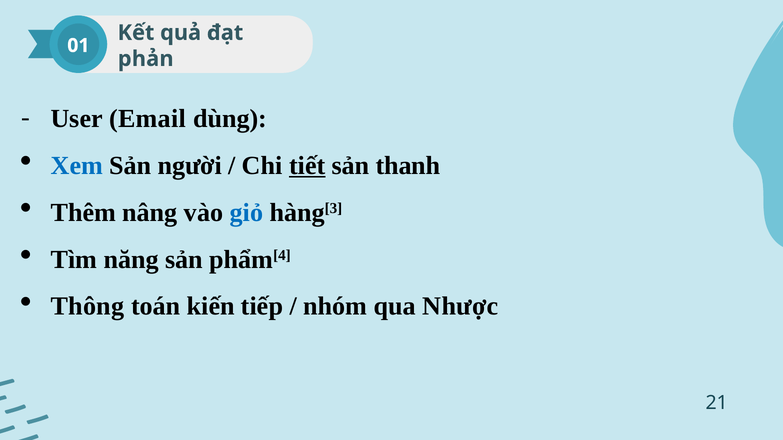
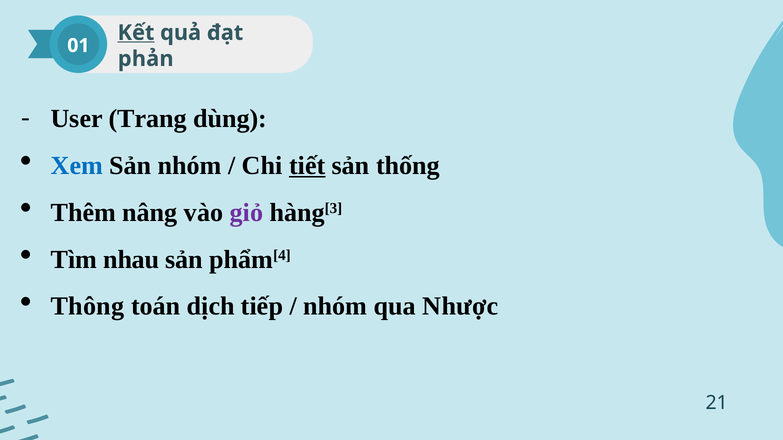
Kết underline: none -> present
Email: Email -> Trang
Sản người: người -> nhóm
thanh: thanh -> thống
giỏ colour: blue -> purple
năng: năng -> nhau
kiến: kiến -> dịch
